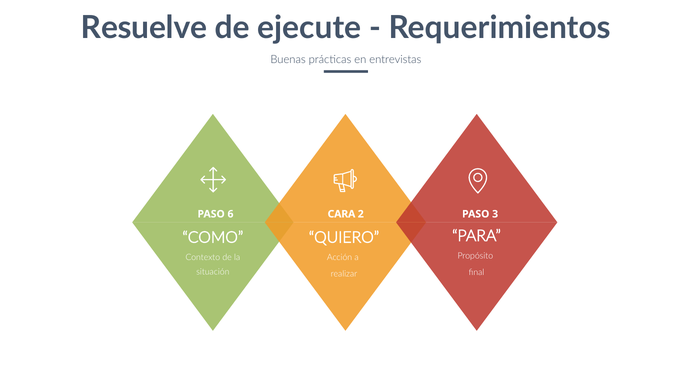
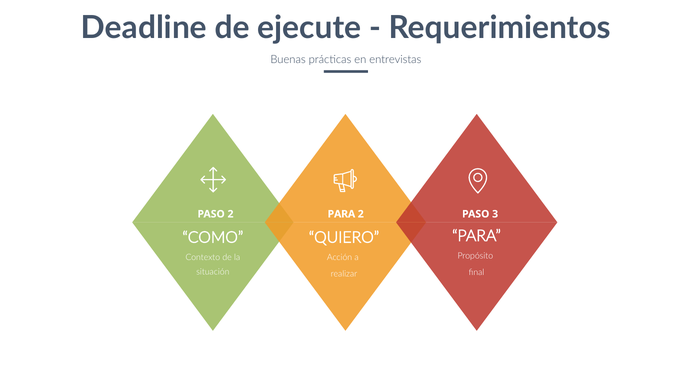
Resuelve: Resuelve -> Deadline
PASO 6: 6 -> 2
CARA at (341, 214): CARA -> PARA
